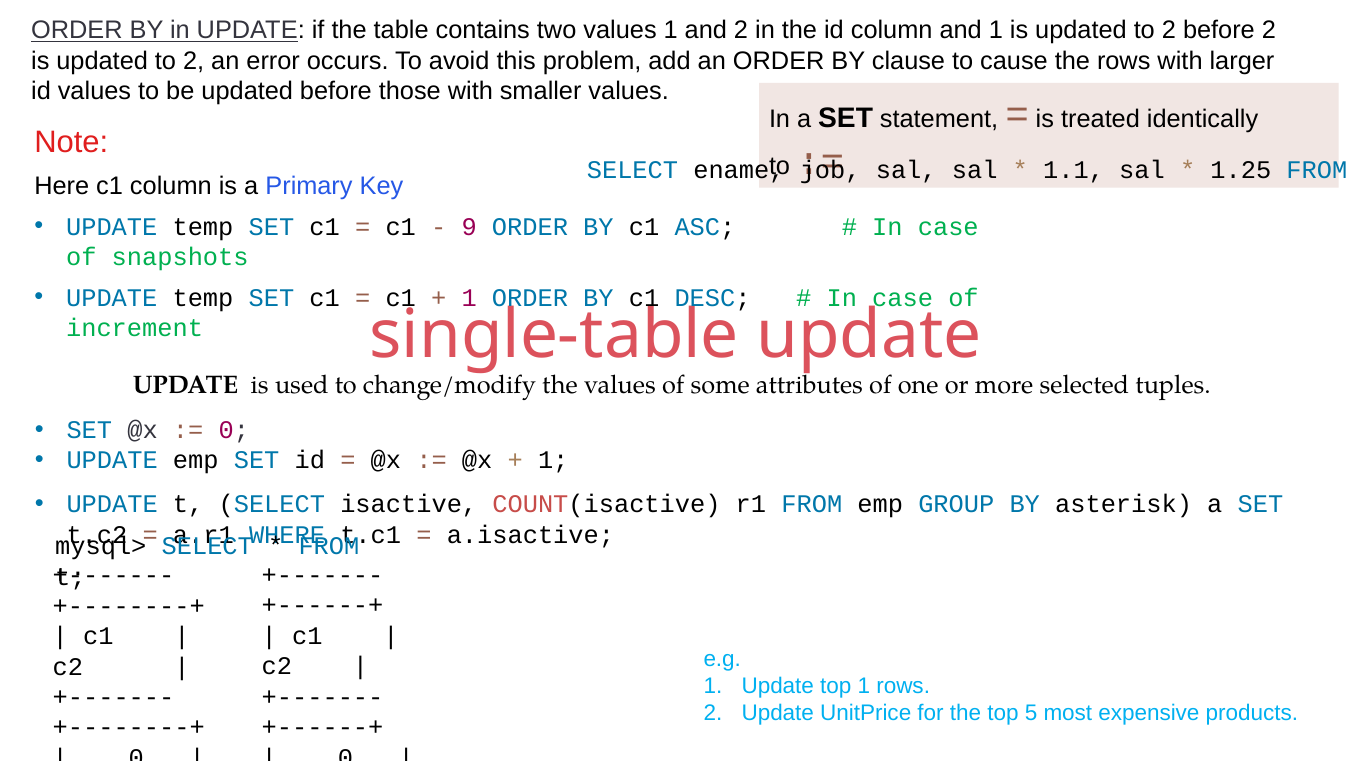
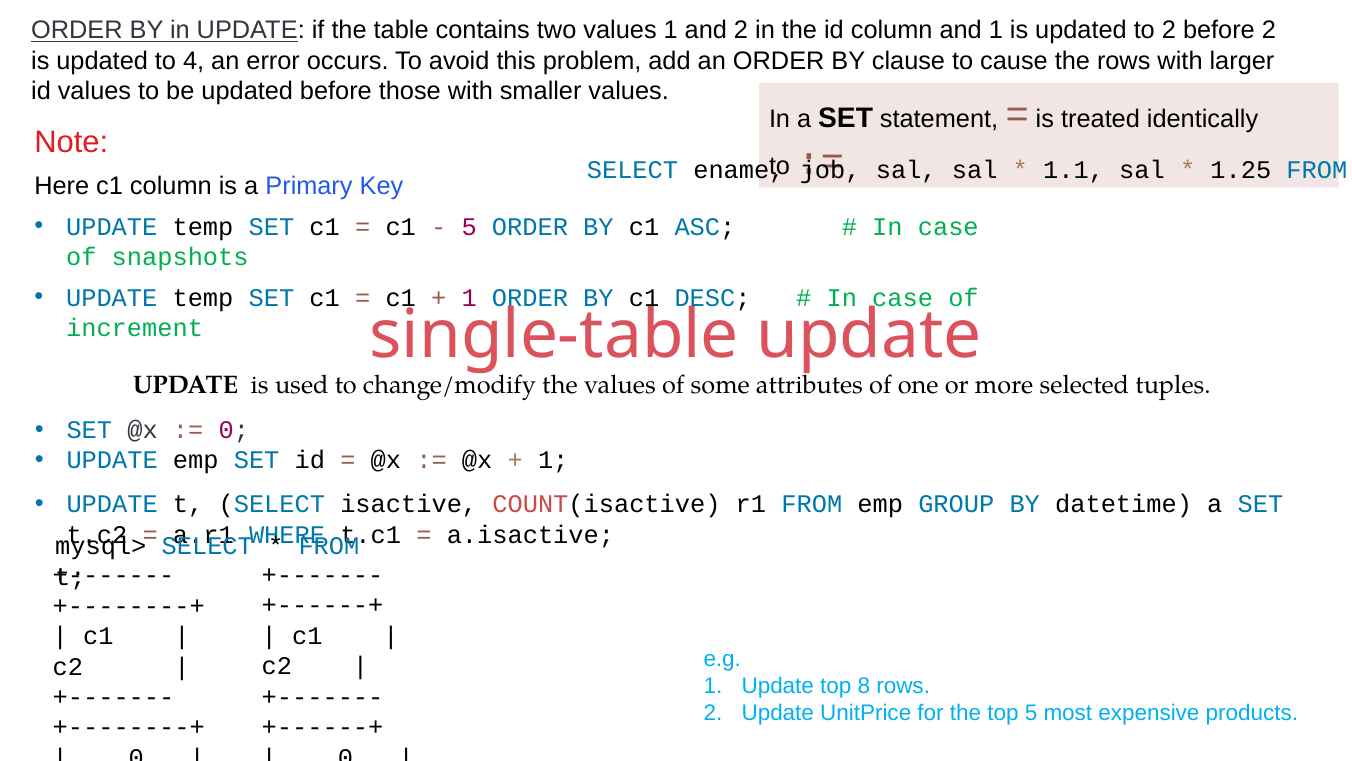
2 at (194, 61): 2 -> 4
9 at (469, 227): 9 -> 5
asterisk: asterisk -> datetime
top 1: 1 -> 8
